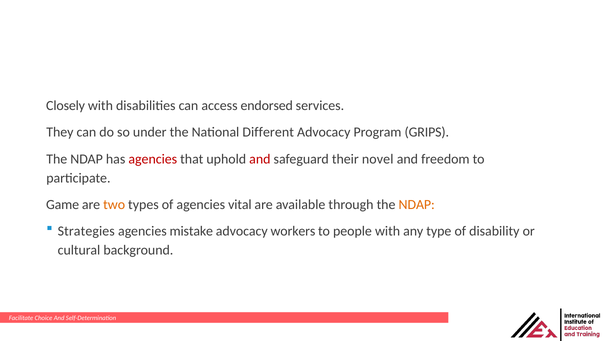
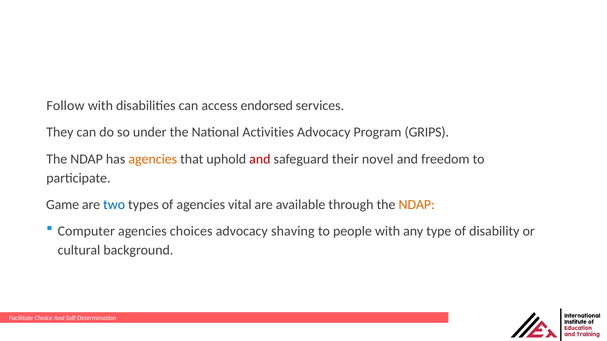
Closely: Closely -> Follow
Different: Different -> Activities
agencies at (153, 159) colour: red -> orange
two colour: orange -> blue
Strategies: Strategies -> Computer
mistake: mistake -> choices
workers: workers -> shaving
